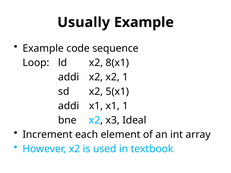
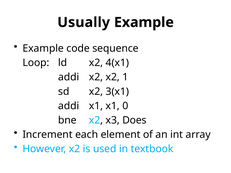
8(x1: 8(x1 -> 4(x1
5(x1: 5(x1 -> 3(x1
x1 1: 1 -> 0
Ideal: Ideal -> Does
